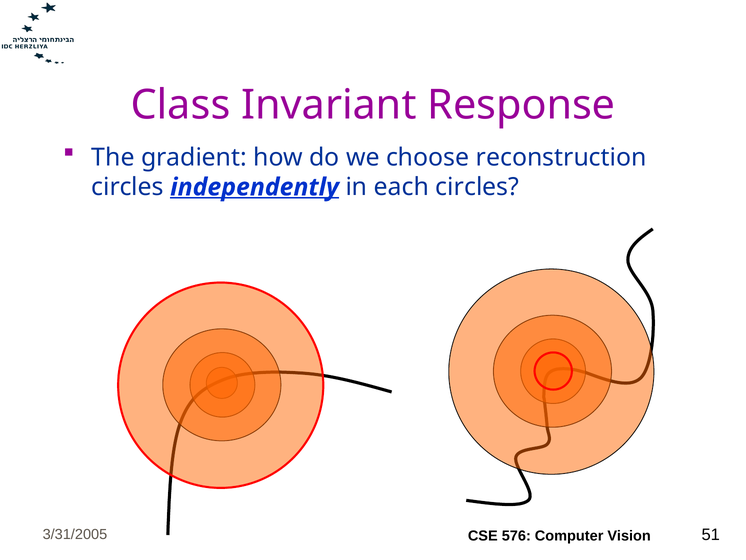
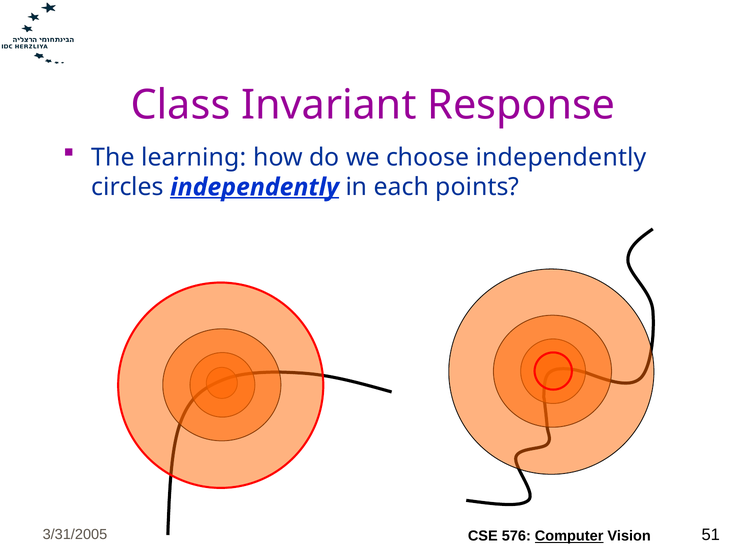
gradient: gradient -> learning
choose reconstruction: reconstruction -> independently
each circles: circles -> points
Computer underline: none -> present
